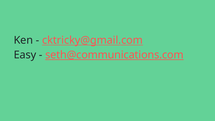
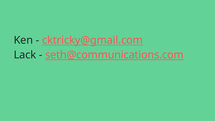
Easy: Easy -> Lack
